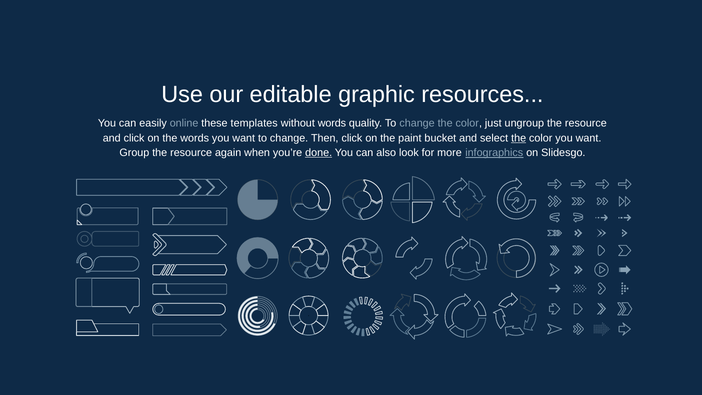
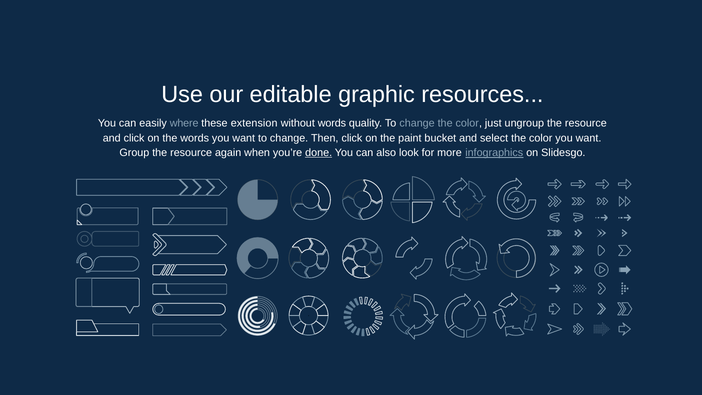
online: online -> where
templates: templates -> extension
the at (519, 138) underline: present -> none
